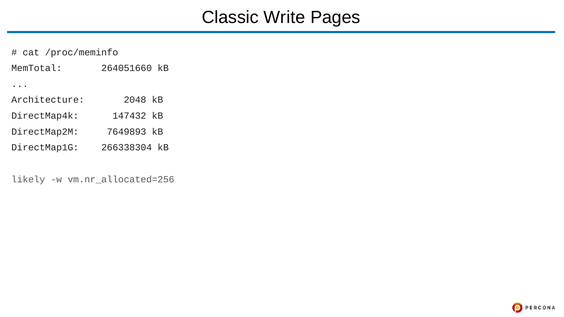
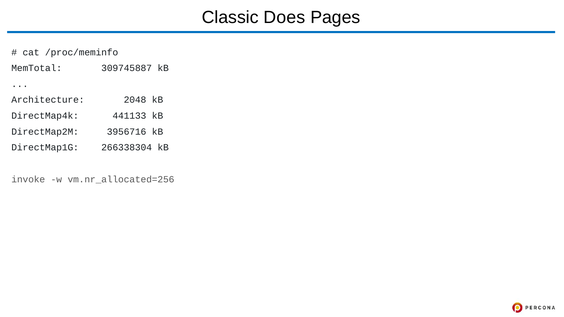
Write: Write -> Does
264051660: 264051660 -> 309745887
147432: 147432 -> 441133
7649893: 7649893 -> 3956716
likely: likely -> invoke
